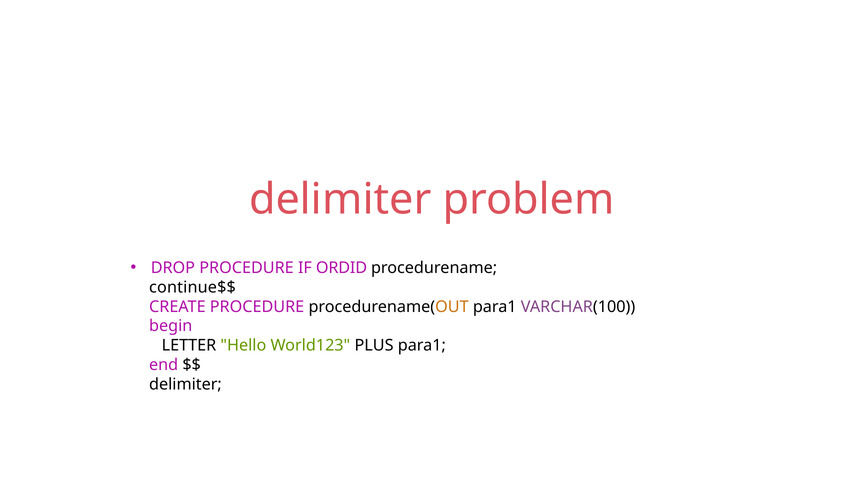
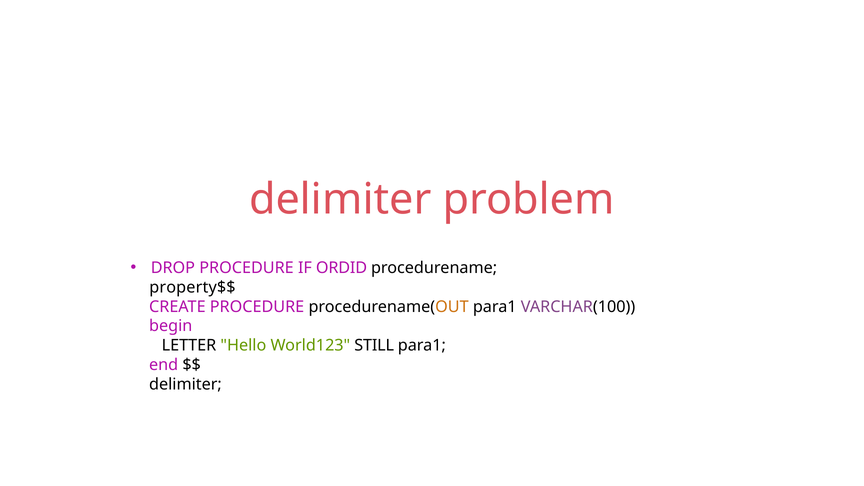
continue$$: continue$$ -> property$$
PLUS: PLUS -> STILL
